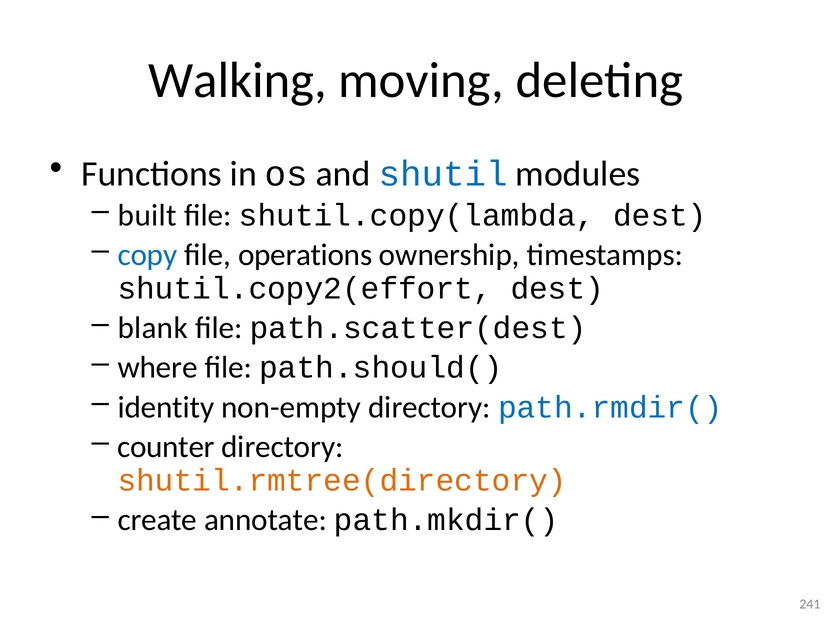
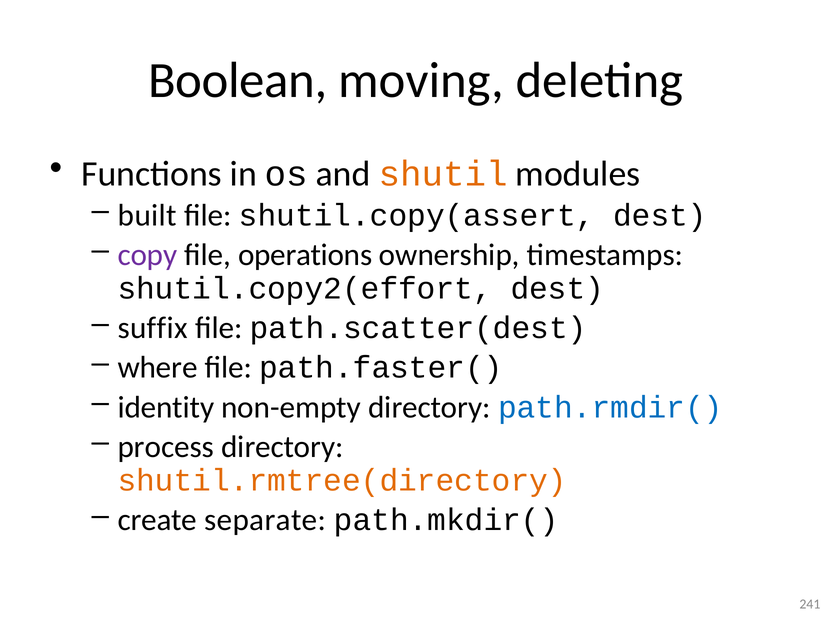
Walking: Walking -> Boolean
shutil colour: blue -> orange
shutil.copy(lambda: shutil.copy(lambda -> shutil.copy(assert
copy colour: blue -> purple
blank: blank -> suffix
path.should(: path.should( -> path.faster(
counter: counter -> process
annotate: annotate -> separate
